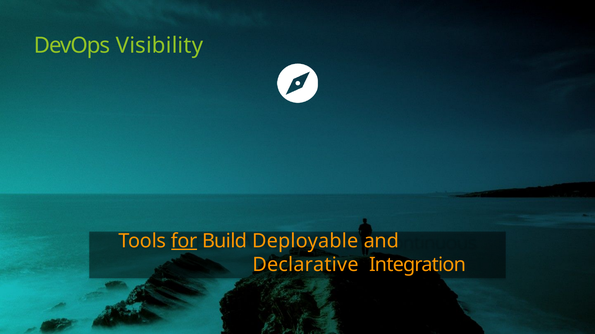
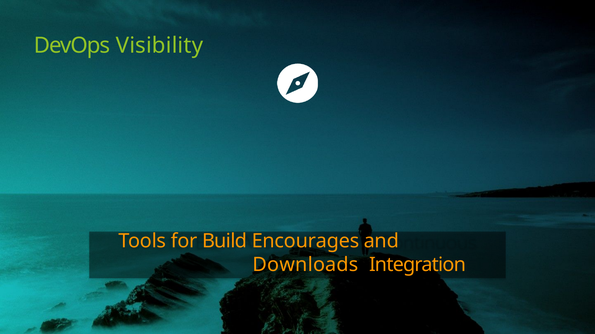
for underline: present -> none
Deployable: Deployable -> Encourages
Declarative: Declarative -> Downloads
